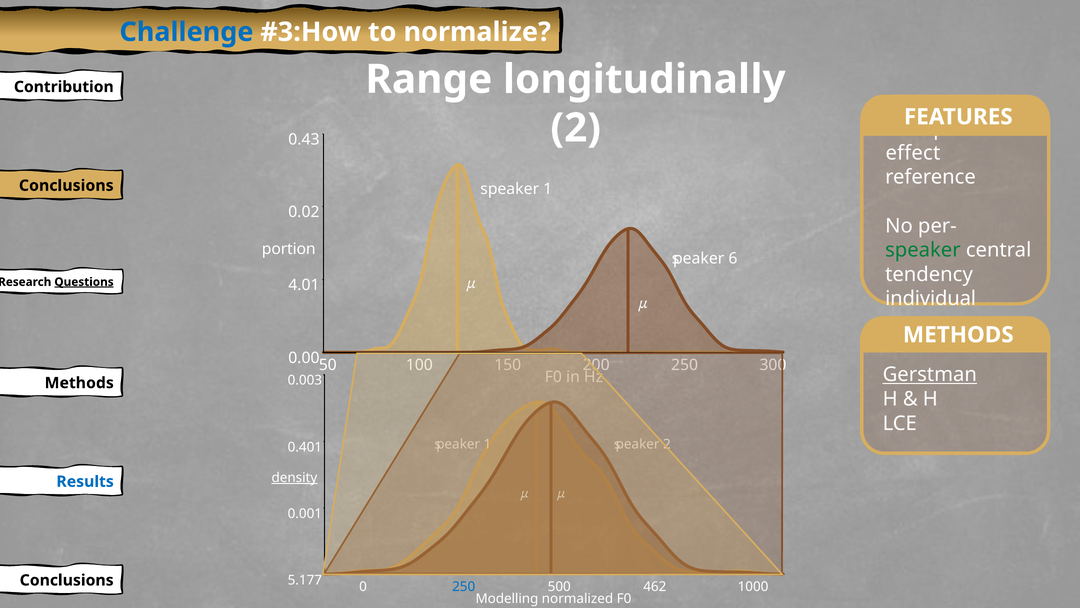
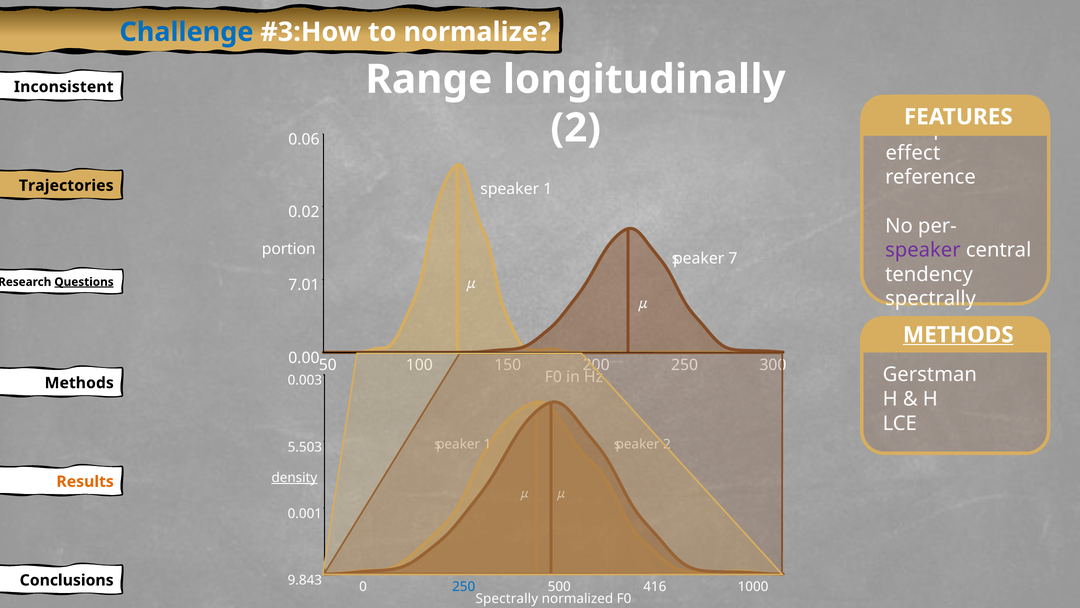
Contribution: Contribution -> Inconsistent
0.43: 0.43 -> 0.06
Conclusions at (66, 185): Conclusions -> Trajectories
speaker at (923, 250) colour: green -> purple
6: 6 -> 7
4.01: 4.01 -> 7.01
individual at (931, 299): individual -> spectrally
METHODS at (958, 335) underline: none -> present
Gerstman underline: present -> none
0.401: 0.401 -> 5.503
Results colour: blue -> orange
5.177: 5.177 -> 9.843
462: 462 -> 416
Modelling at (507, 598): Modelling -> Spectrally
